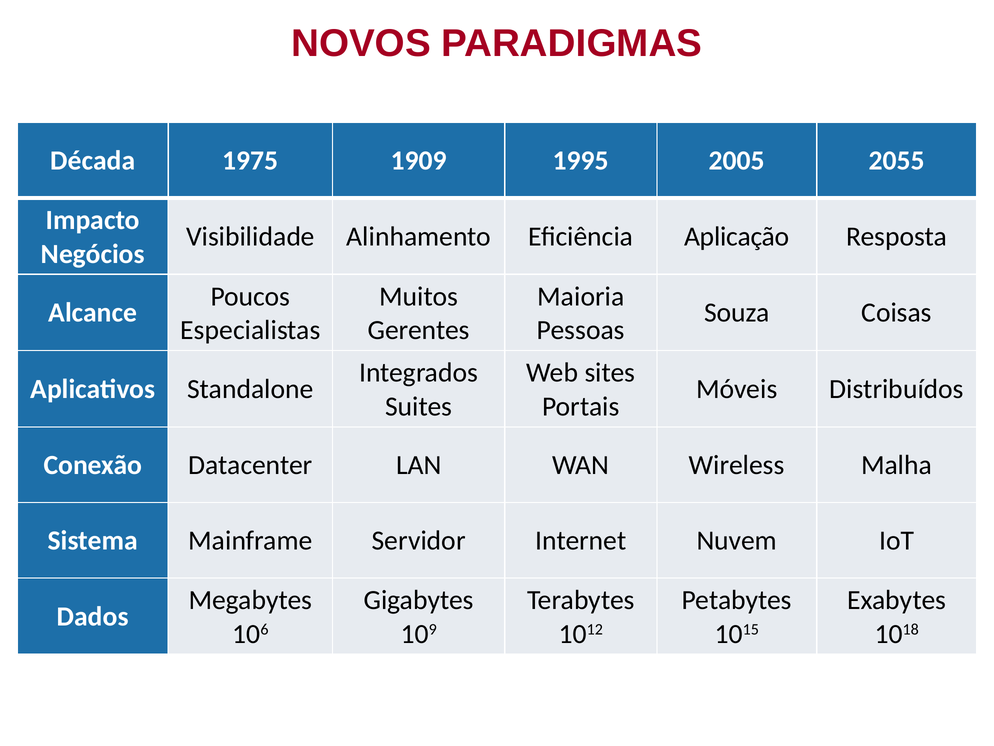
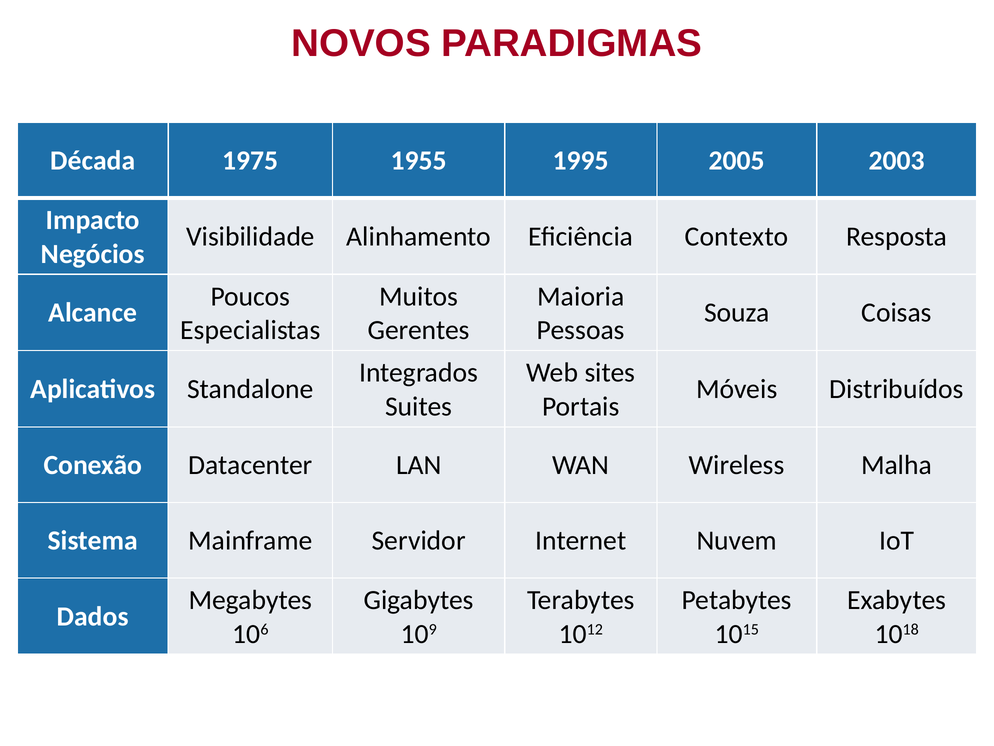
1909: 1909 -> 1955
2055: 2055 -> 2003
Aplicação: Aplicação -> Contexto
